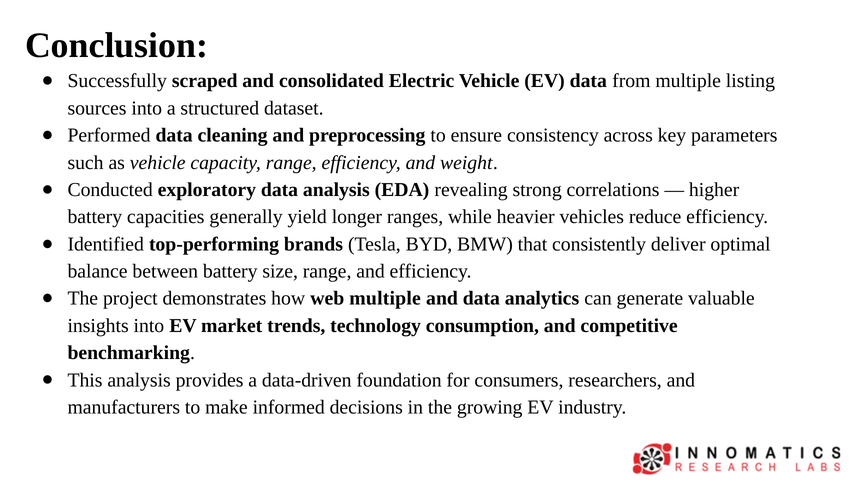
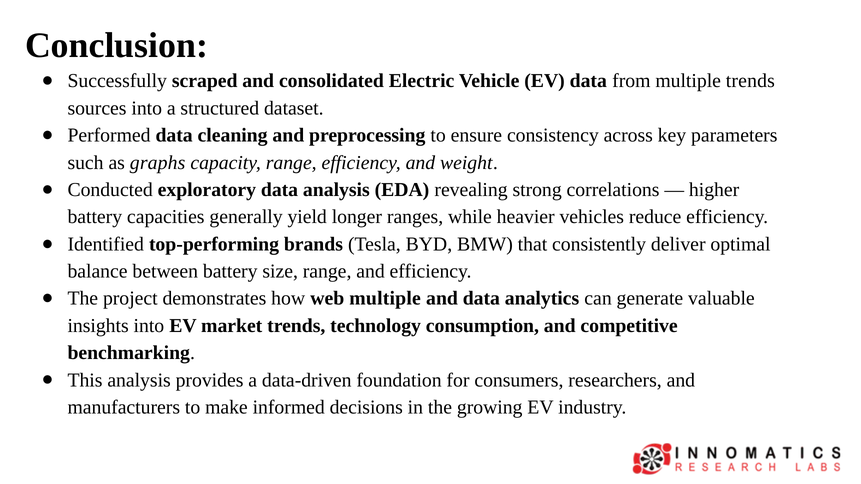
multiple listing: listing -> trends
as vehicle: vehicle -> graphs
